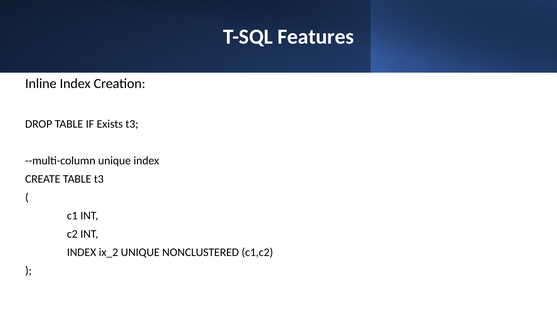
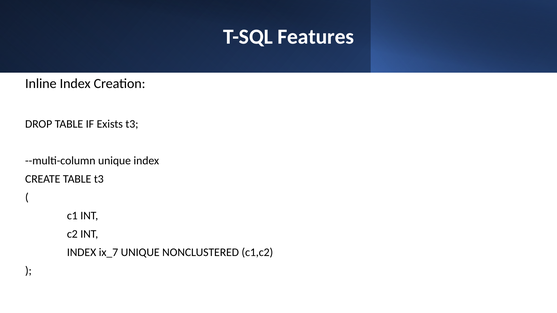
ix_2: ix_2 -> ix_7
